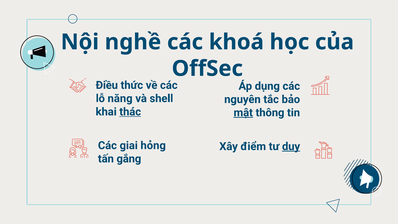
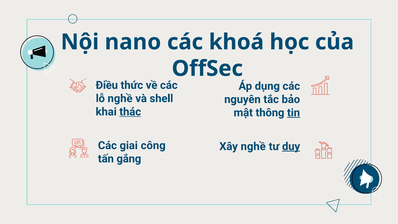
nghề: nghề -> nano
lỗ năng: năng -> nghề
mật underline: present -> none
tin underline: none -> present
hỏng: hỏng -> công
Xây điểm: điểm -> nghề
